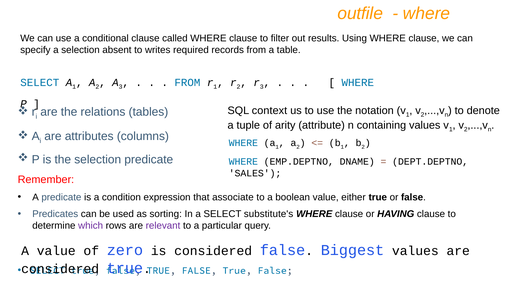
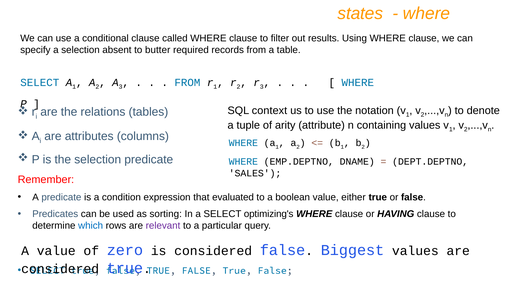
outfile: outfile -> states
writes: writes -> butter
associate: associate -> evaluated
substitute's: substitute's -> optimizing's
which colour: purple -> blue
